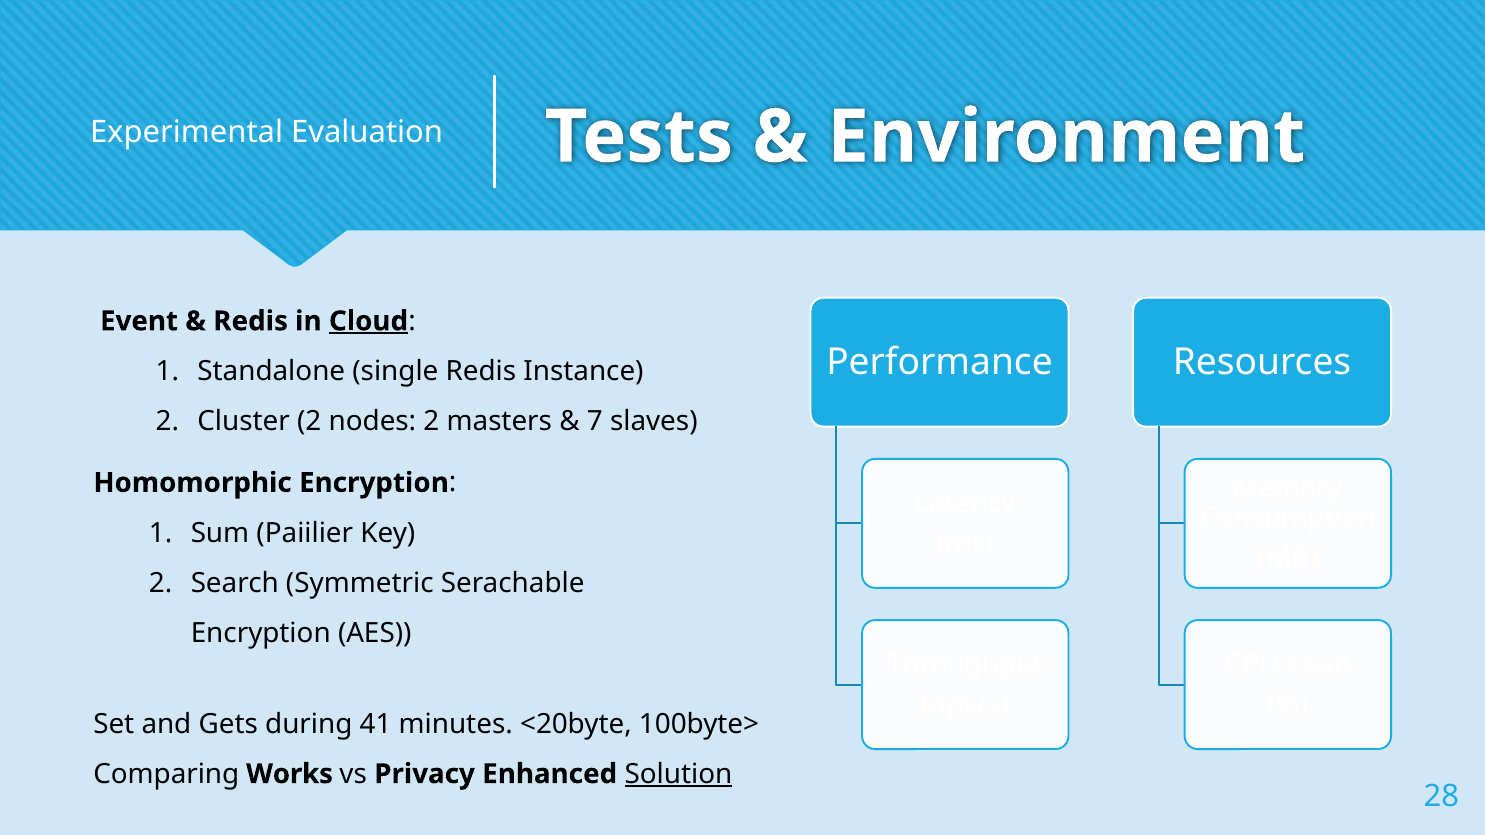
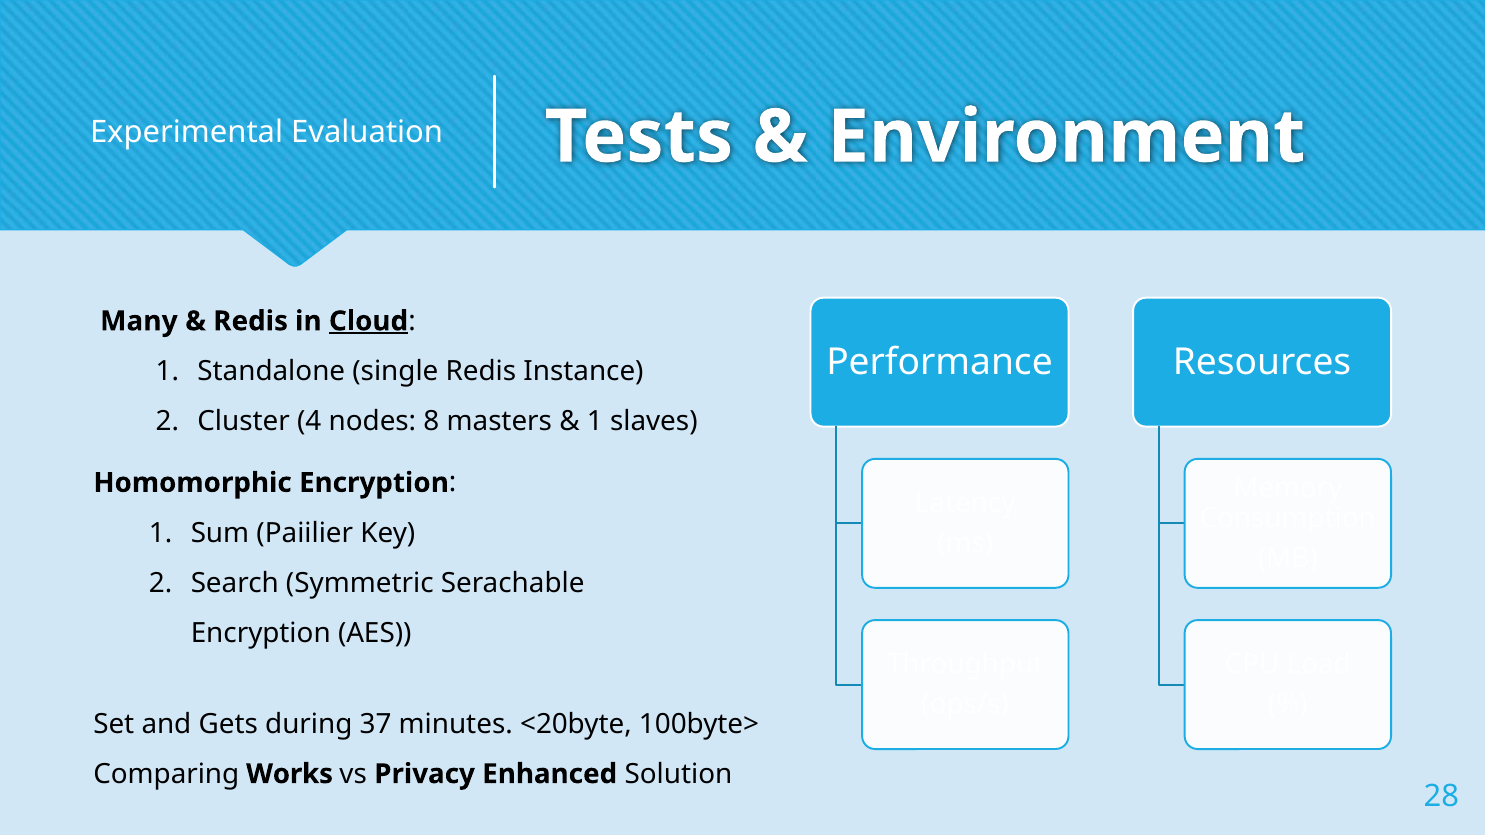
Event: Event -> Many
Cluster 2: 2 -> 4
nodes 2: 2 -> 8
7 at (595, 422): 7 -> 1
41: 41 -> 37
Solution underline: present -> none
